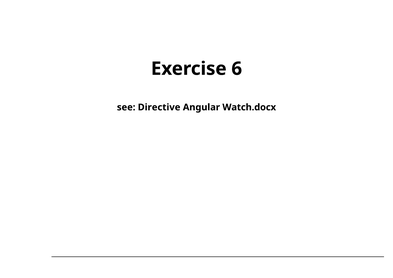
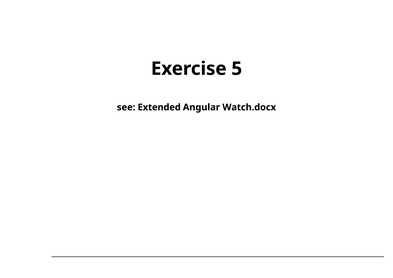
6: 6 -> 5
Directive: Directive -> Extended
